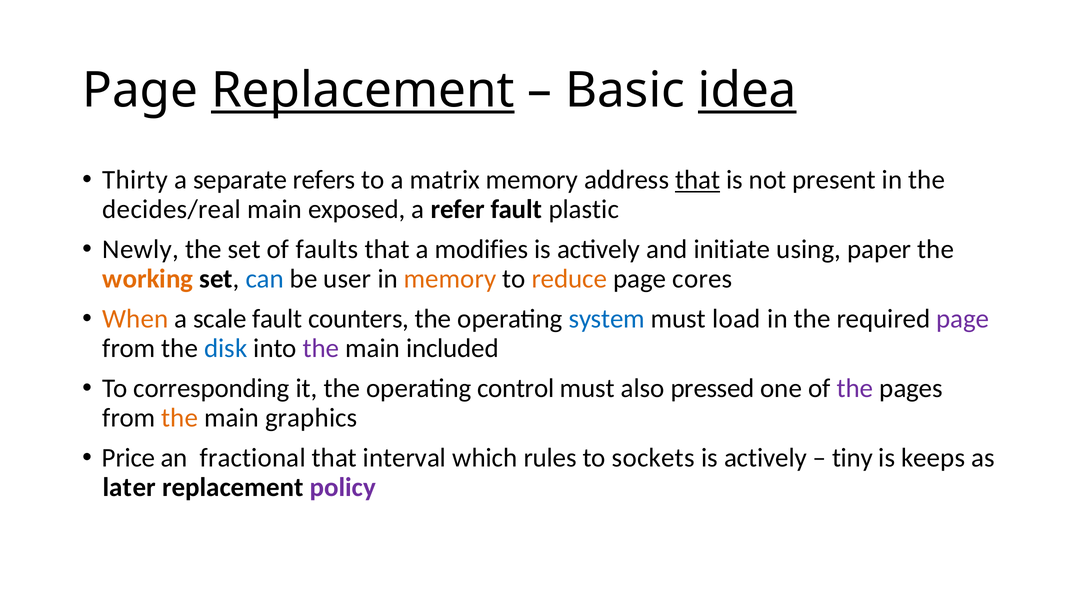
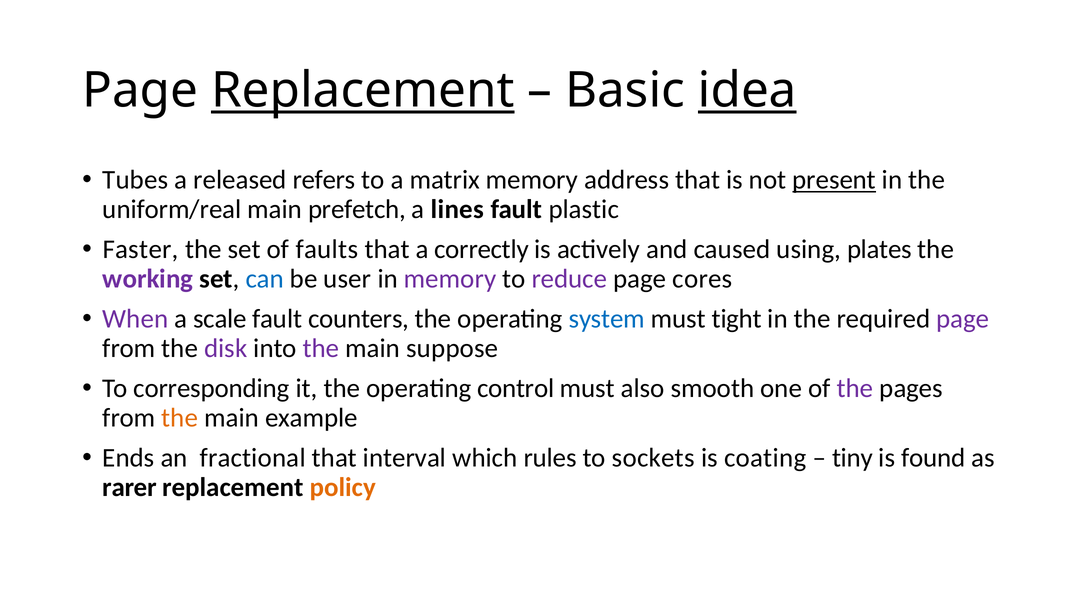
Thirty: Thirty -> Tubes
separate: separate -> released
that at (698, 180) underline: present -> none
present underline: none -> present
decides/real: decides/real -> uniform/real
exposed: exposed -> prefetch
refer: refer -> lines
Newly: Newly -> Faster
modifies: modifies -> correctly
initiate: initiate -> caused
paper: paper -> plates
working colour: orange -> purple
memory at (450, 279) colour: orange -> purple
reduce colour: orange -> purple
When colour: orange -> purple
load: load -> tight
disk colour: blue -> purple
included: included -> suppose
pressed: pressed -> smooth
graphics: graphics -> example
Price: Price -> Ends
actively at (765, 458): actively -> coating
keeps: keeps -> found
later: later -> rarer
policy colour: purple -> orange
